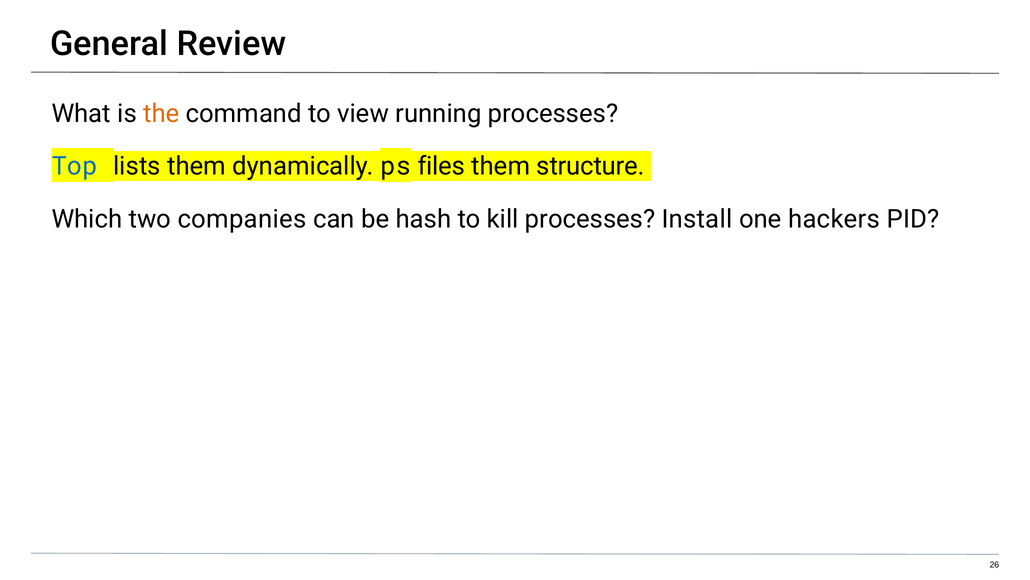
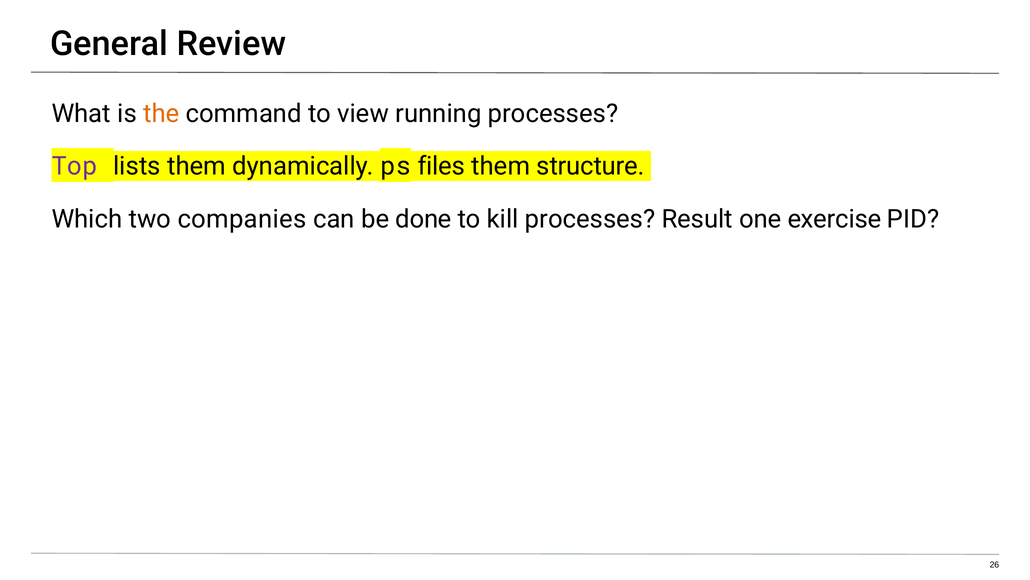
Top colour: blue -> purple
hash: hash -> done
Install: Install -> Result
hackers: hackers -> exercise
